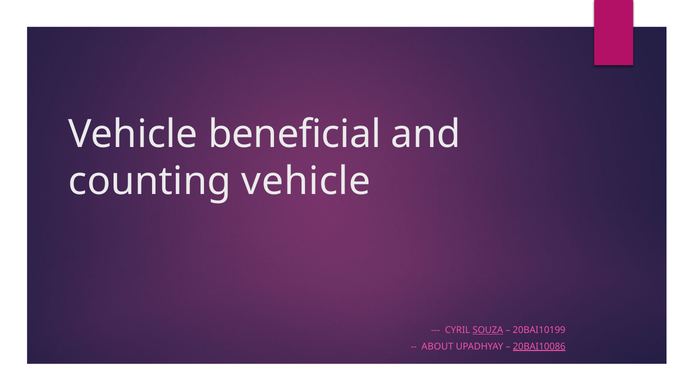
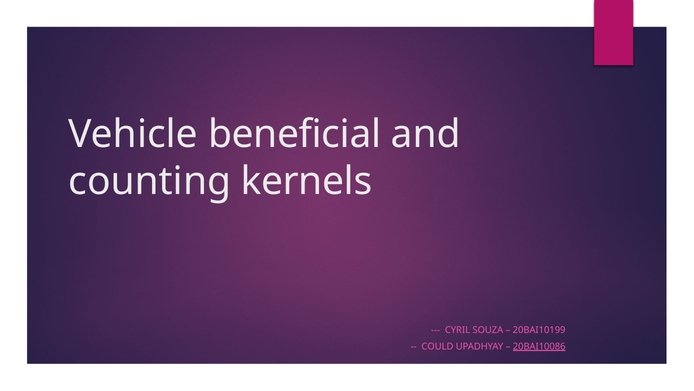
counting vehicle: vehicle -> kernels
SOUZA underline: present -> none
ABOUT: ABOUT -> COULD
